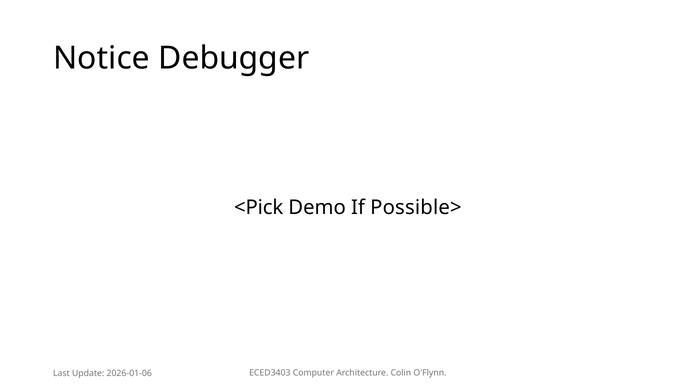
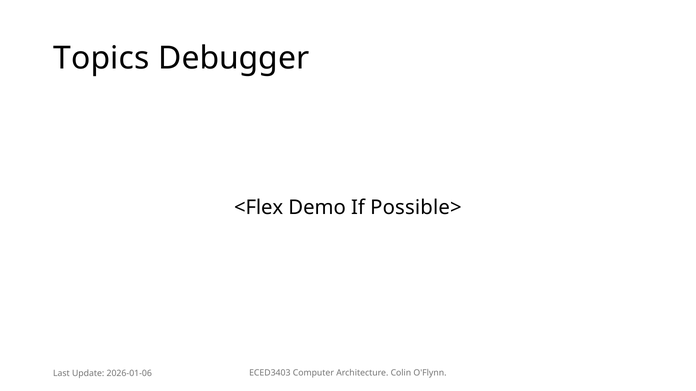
Notice: Notice -> Topics
<Pick: <Pick -> <Flex
